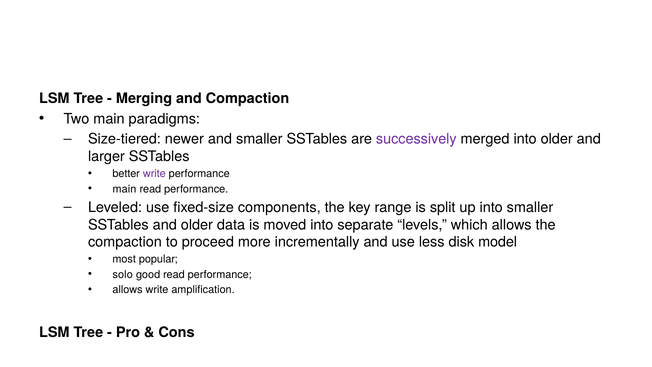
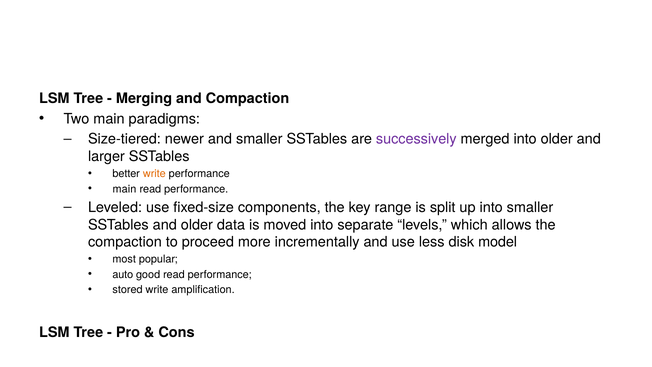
write at (154, 174) colour: purple -> orange
solo: solo -> auto
allows at (128, 290): allows -> stored
